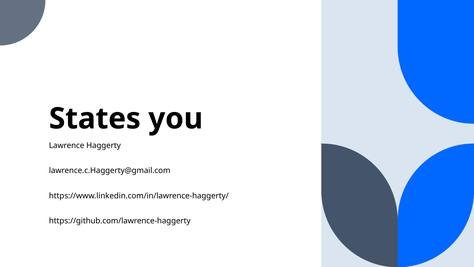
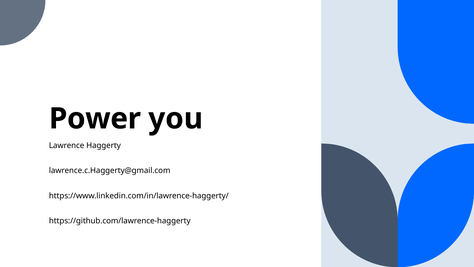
States: States -> Power
